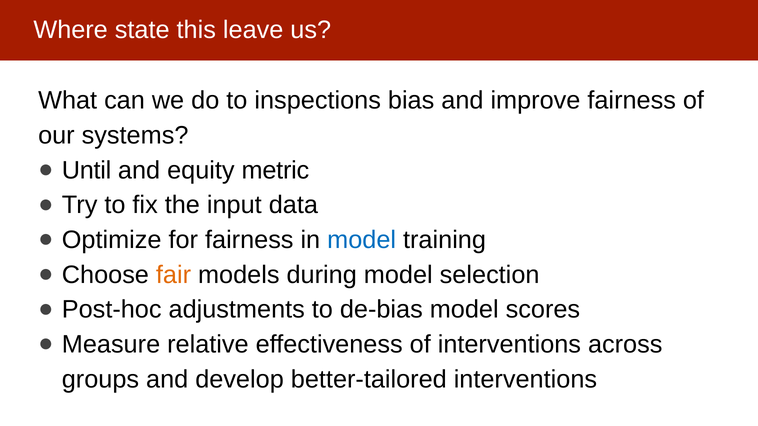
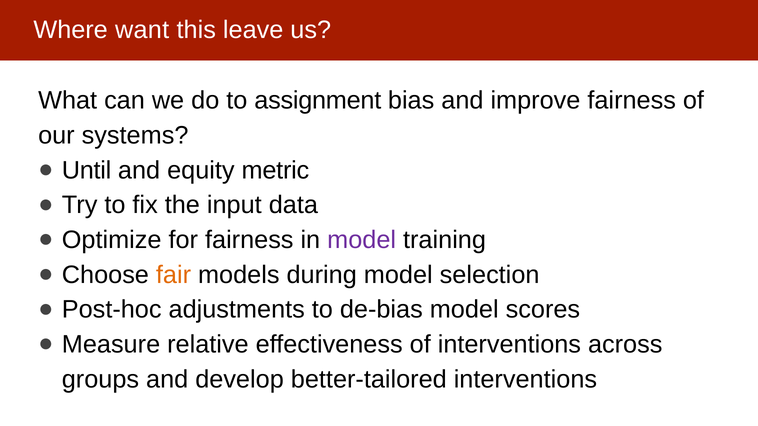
state: state -> want
inspections: inspections -> assignment
model at (362, 240) colour: blue -> purple
